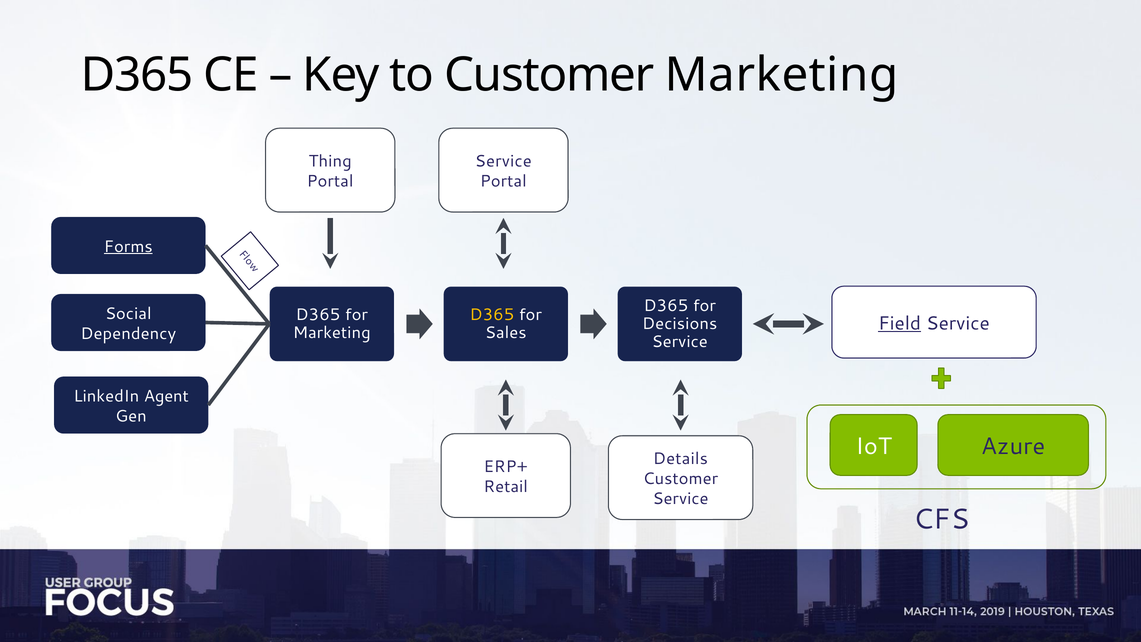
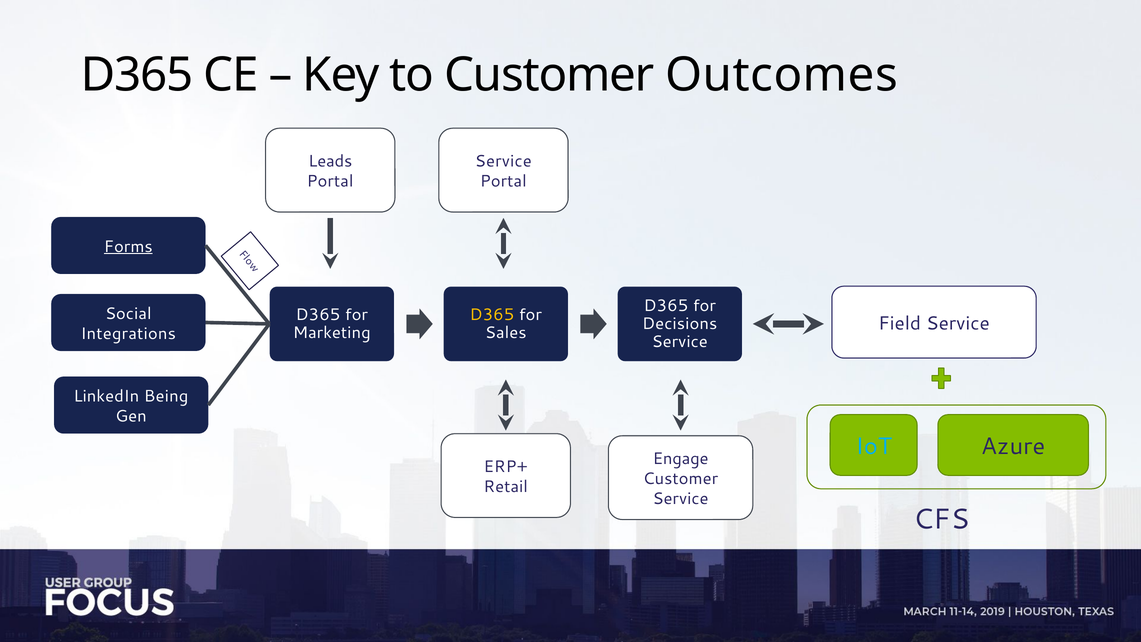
Customer Marketing: Marketing -> Outcomes
Thing: Thing -> Leads
Field underline: present -> none
Dependency: Dependency -> Integrations
Agent: Agent -> Being
IoT colour: white -> light blue
Details: Details -> Engage
